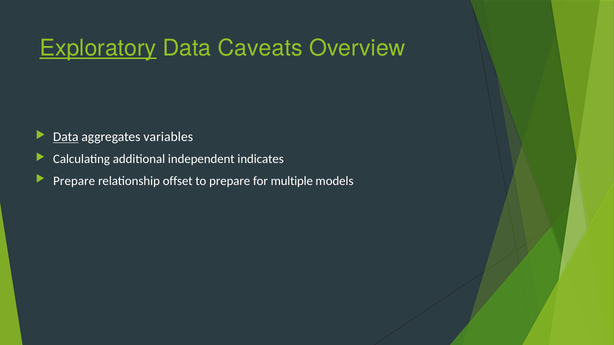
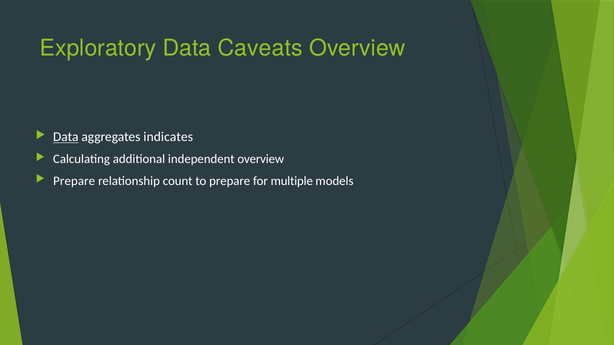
Exploratory underline: present -> none
variables: variables -> indicates
independent indicates: indicates -> overview
offset: offset -> count
